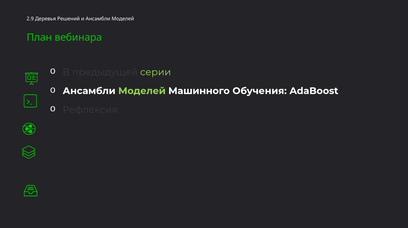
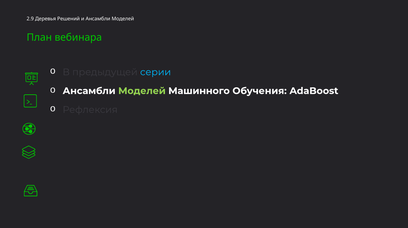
серии colour: light green -> light blue
